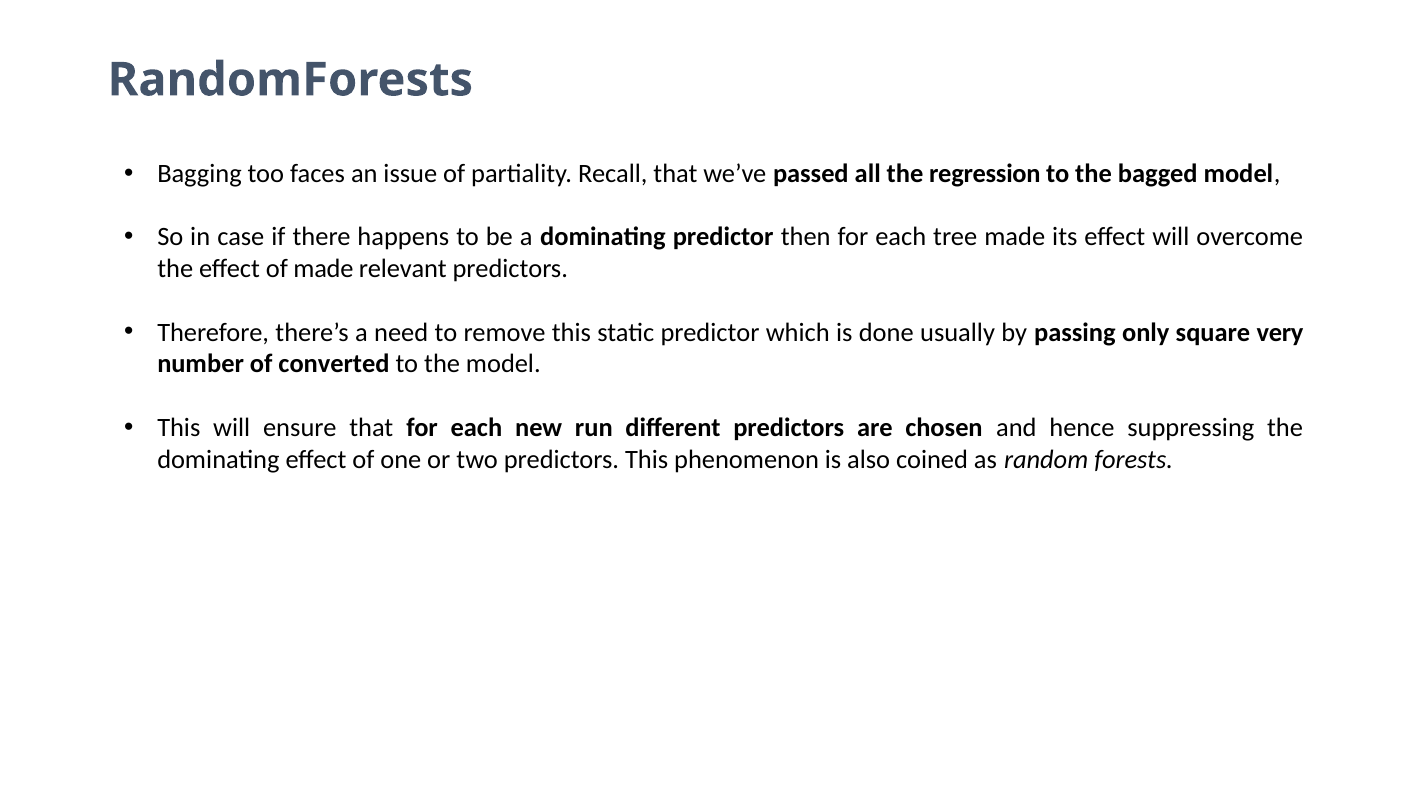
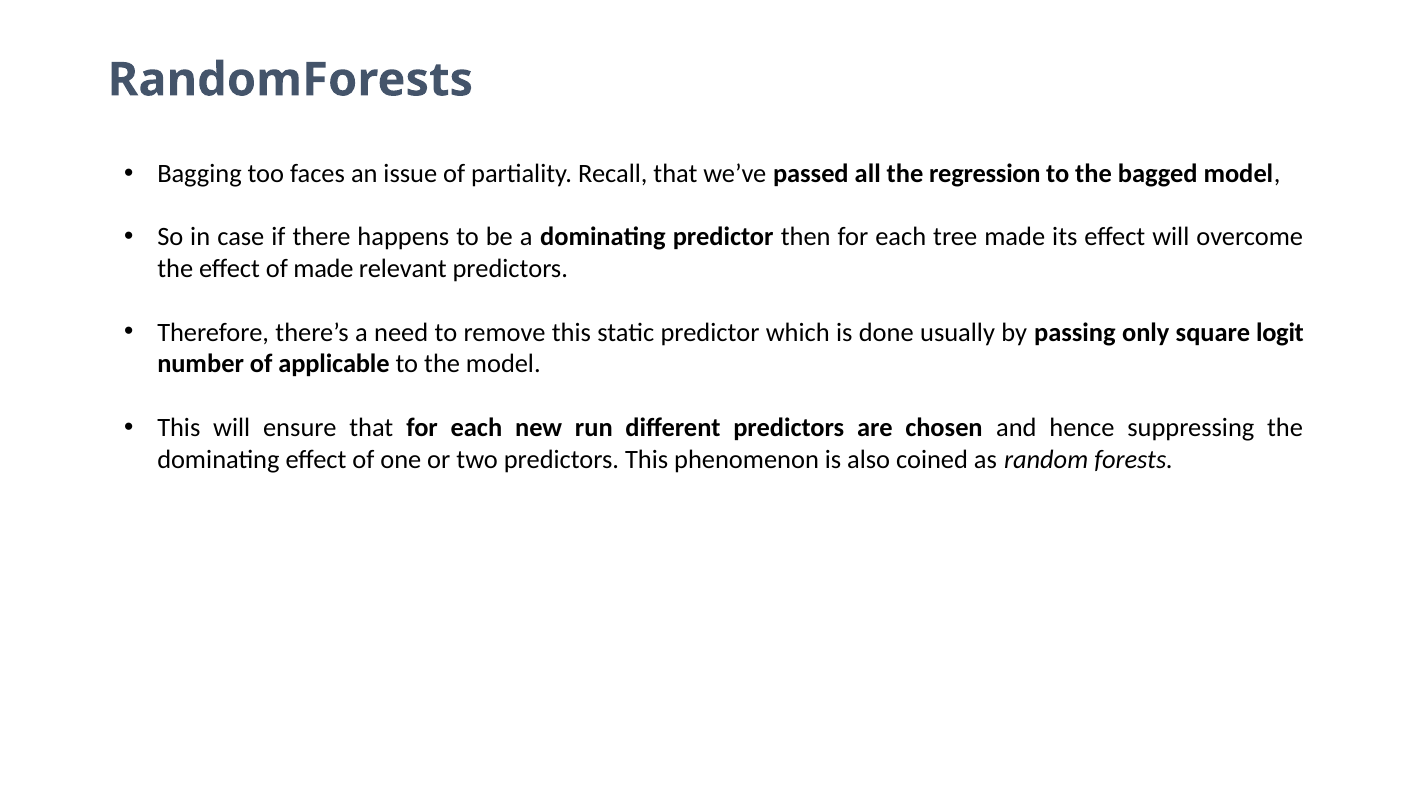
very: very -> logit
converted: converted -> applicable
